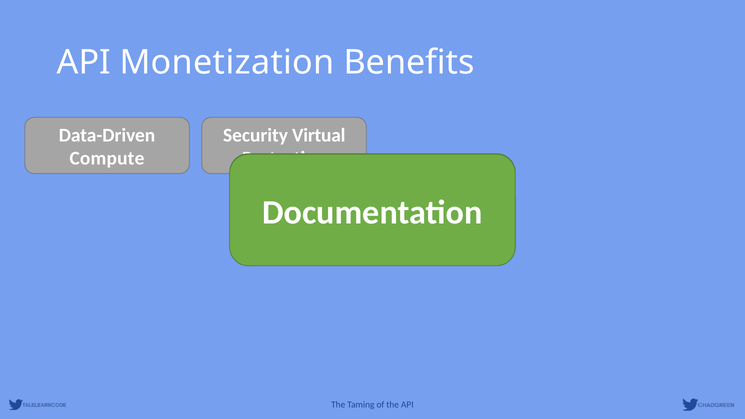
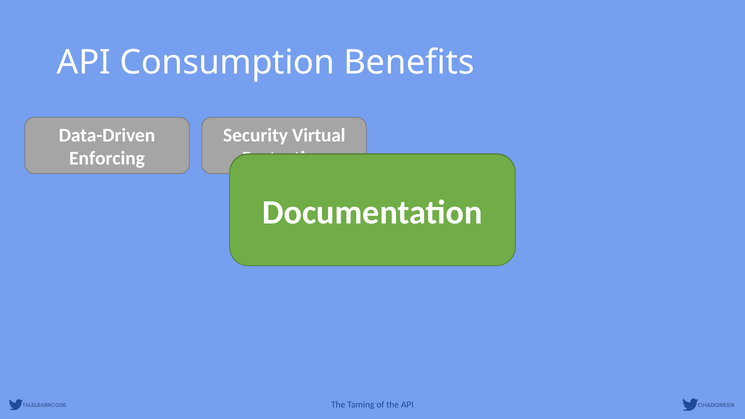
Monetization: Monetization -> Consumption
Compute: Compute -> Enforcing
